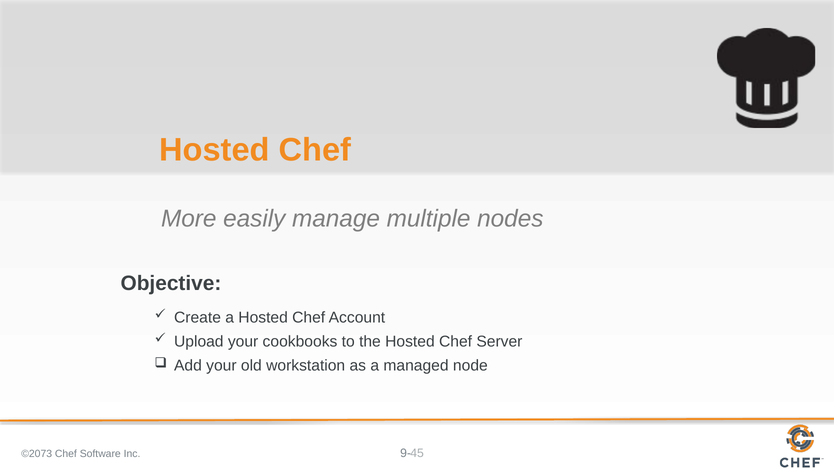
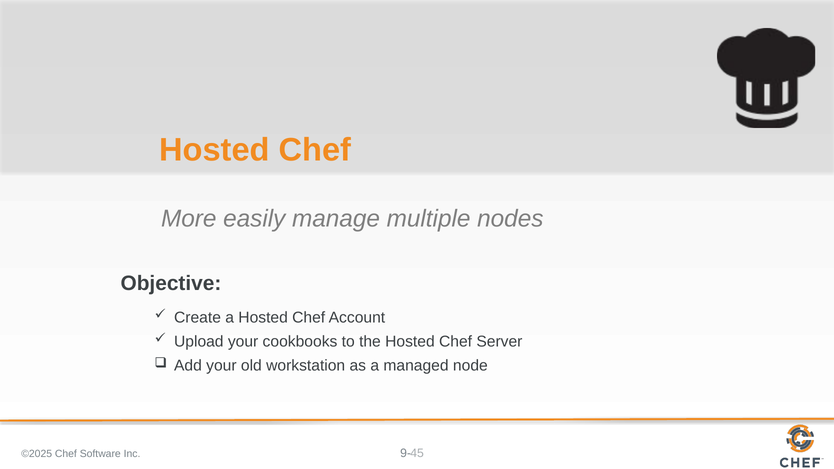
©2073: ©2073 -> ©2025
